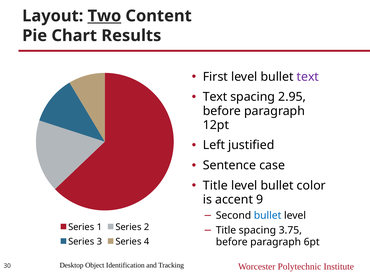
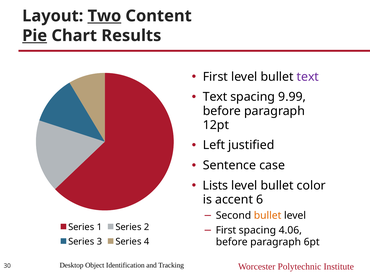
Pie underline: none -> present
2.95: 2.95 -> 9.99
Title at (215, 186): Title -> Lists
9: 9 -> 6
bullet at (268, 216) colour: blue -> orange
Title at (226, 231): Title -> First
3.75: 3.75 -> 4.06
